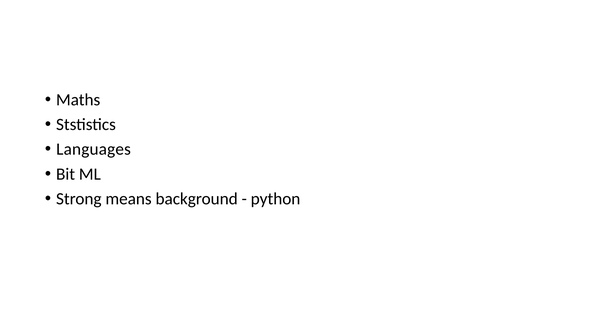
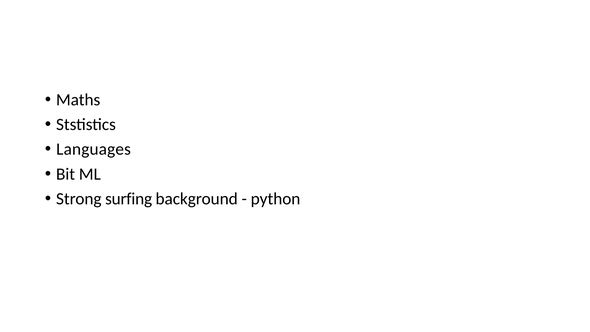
means: means -> surfing
